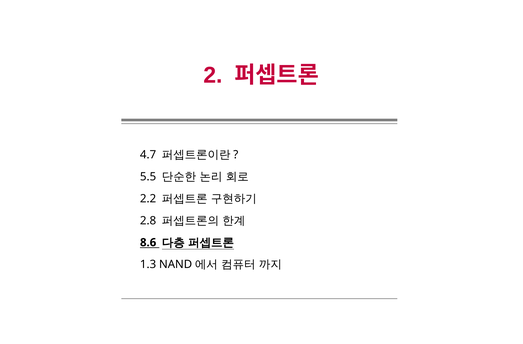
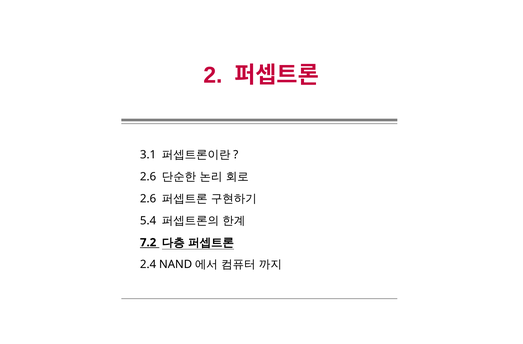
4.7: 4.7 -> 3.1
5.5 at (148, 176): 5.5 -> 2.6
2.2 at (148, 198): 2.2 -> 2.6
2.8: 2.8 -> 5.4
8.6: 8.6 -> 7.2
1.3: 1.3 -> 2.4
